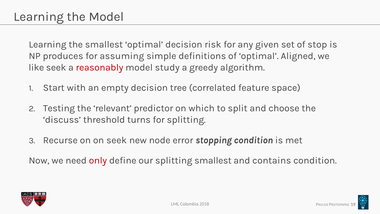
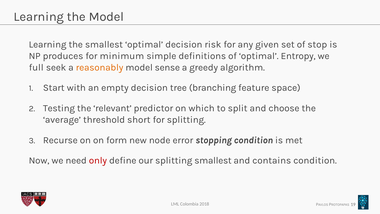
assuming: assuming -> minimum
Aligned: Aligned -> Entropy
like: like -> full
reasonably colour: red -> orange
study: study -> sense
correlated: correlated -> branching
discuss: discuss -> average
turns: turns -> short
on seek: seek -> form
